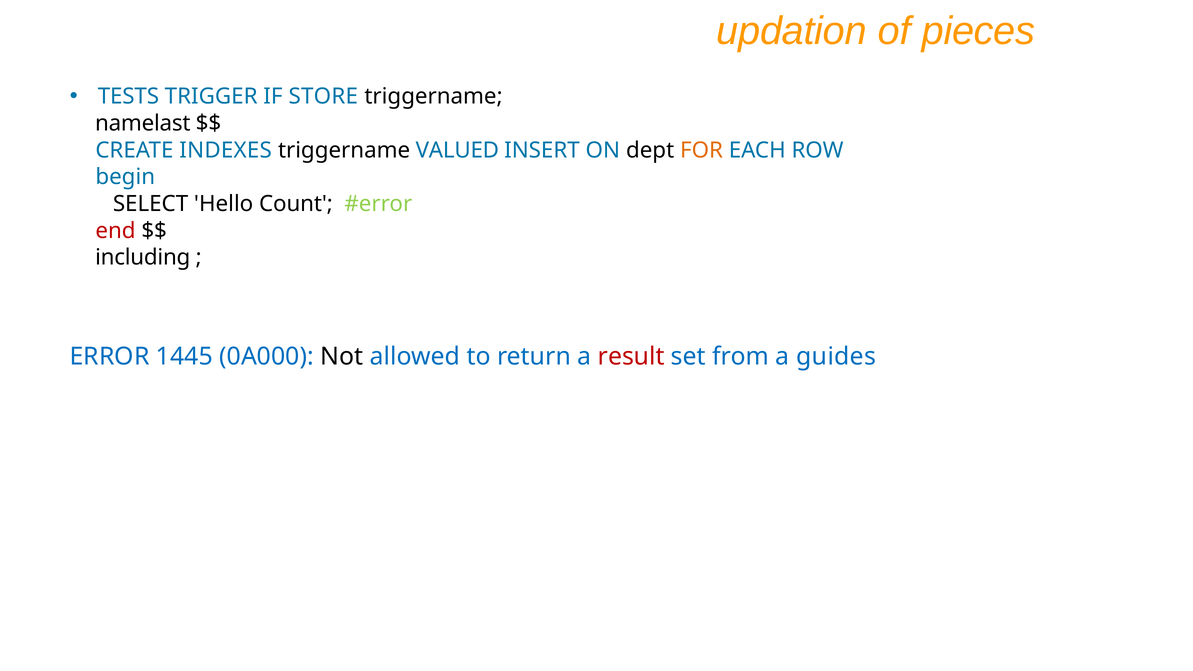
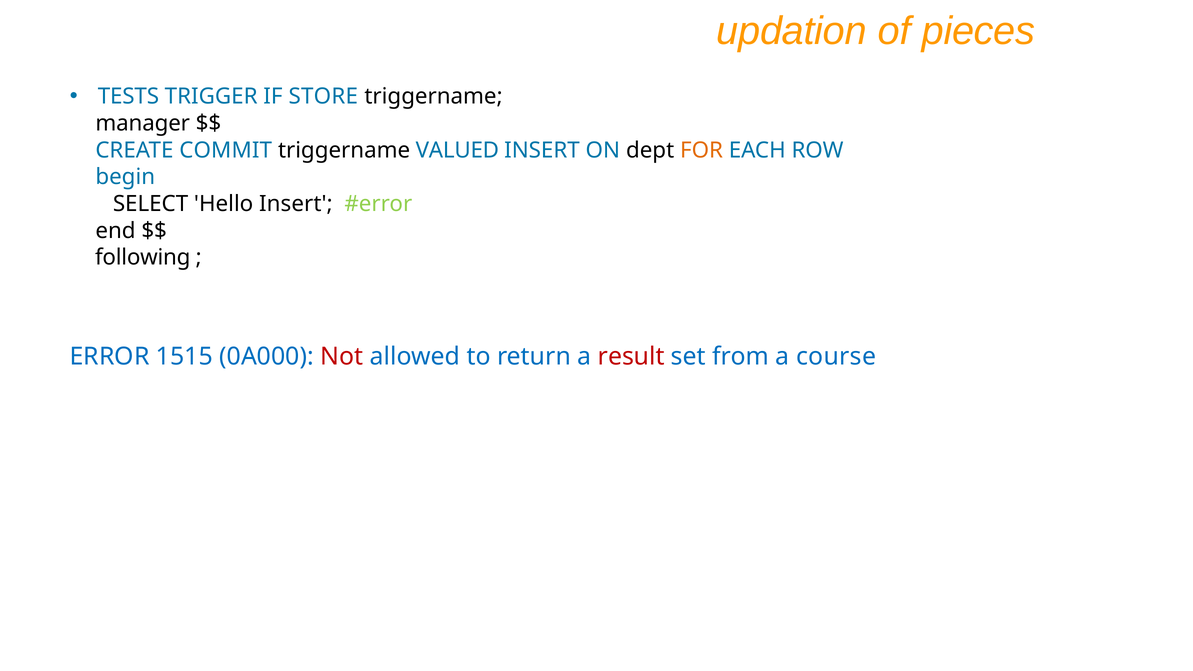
namelast: namelast -> manager
INDEXES: INDEXES -> COMMIT
Hello Count: Count -> Insert
end colour: red -> black
including: including -> following
1445: 1445 -> 1515
Not colour: black -> red
guides: guides -> course
